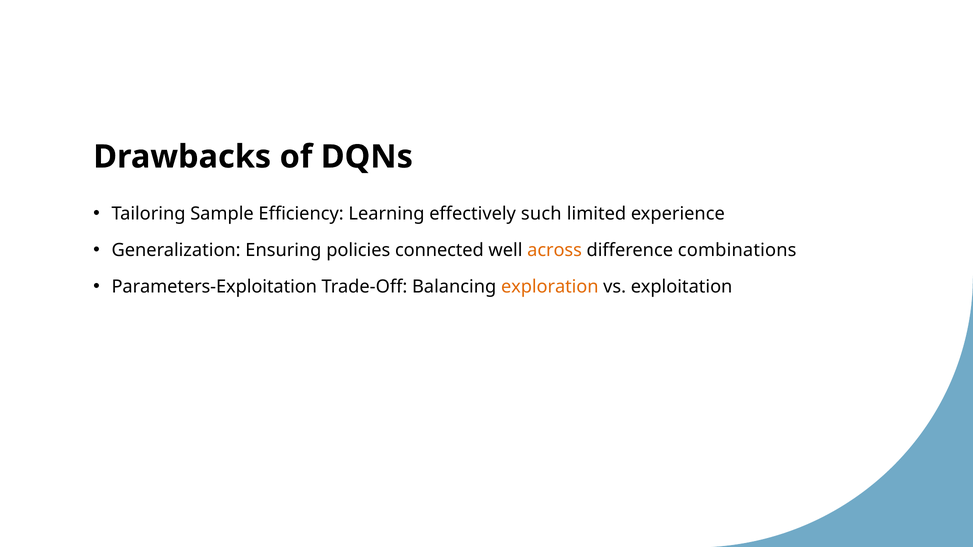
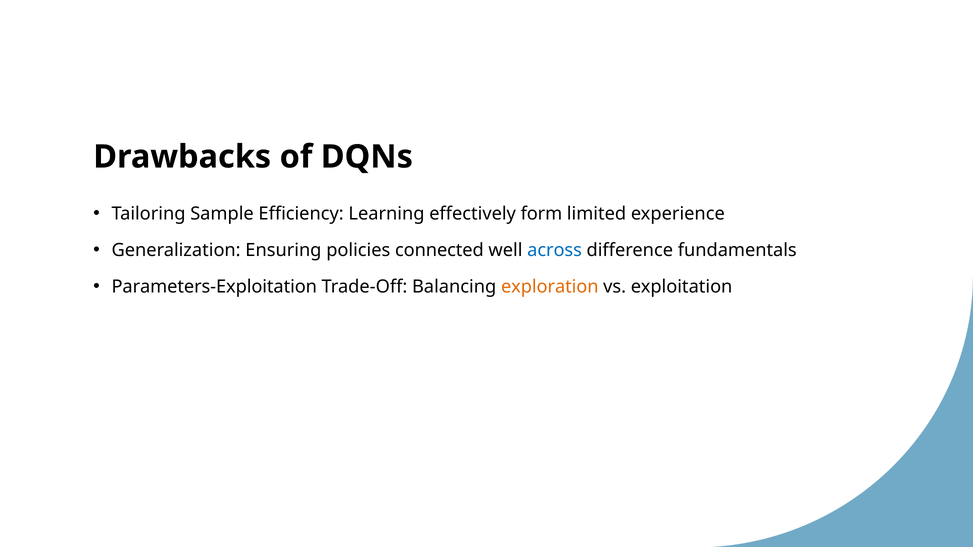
such: such -> form
across colour: orange -> blue
combinations: combinations -> fundamentals
